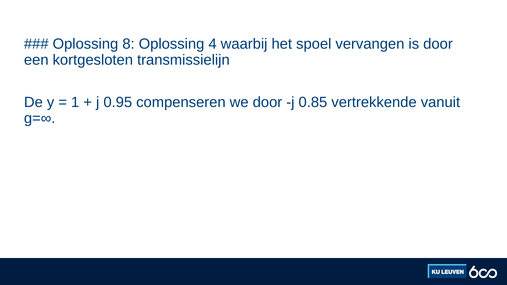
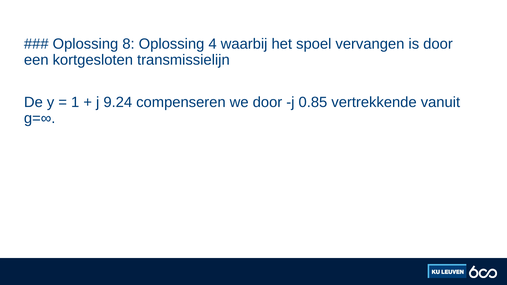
0.95: 0.95 -> 9.24
